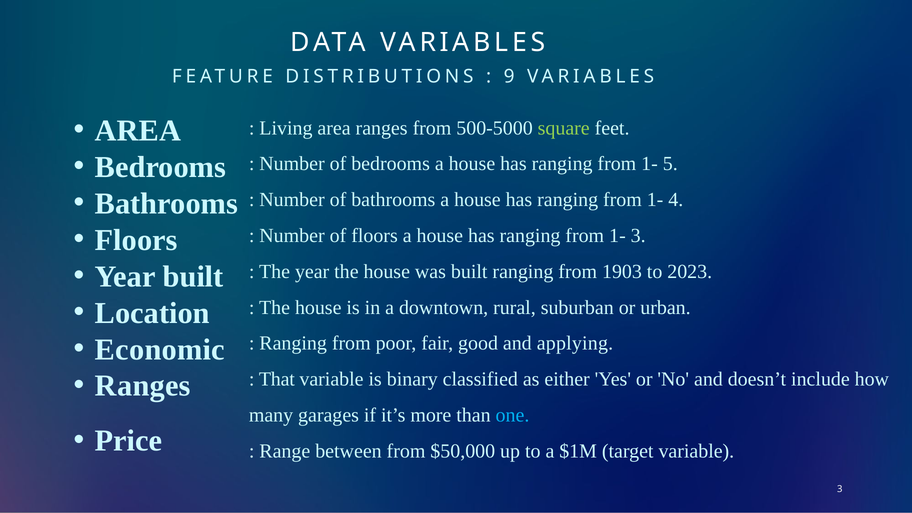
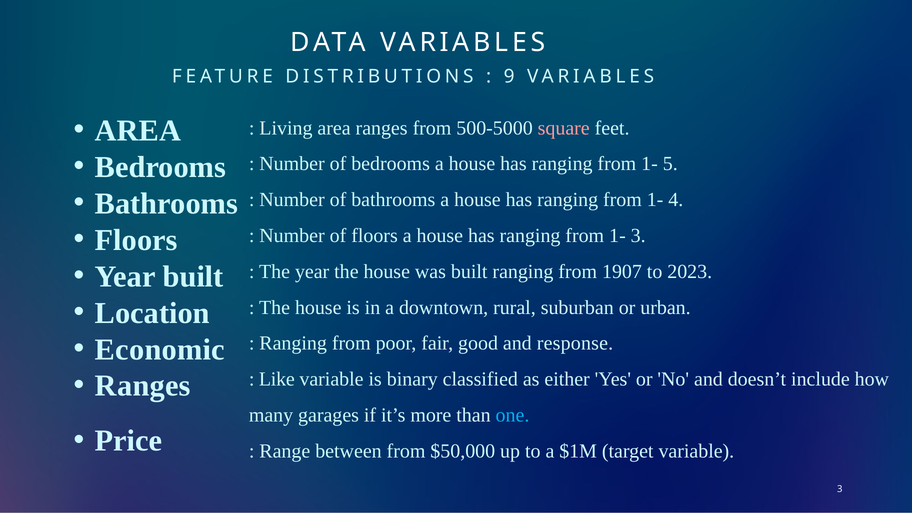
square colour: light green -> pink
1903: 1903 -> 1907
applying: applying -> response
That: That -> Like
